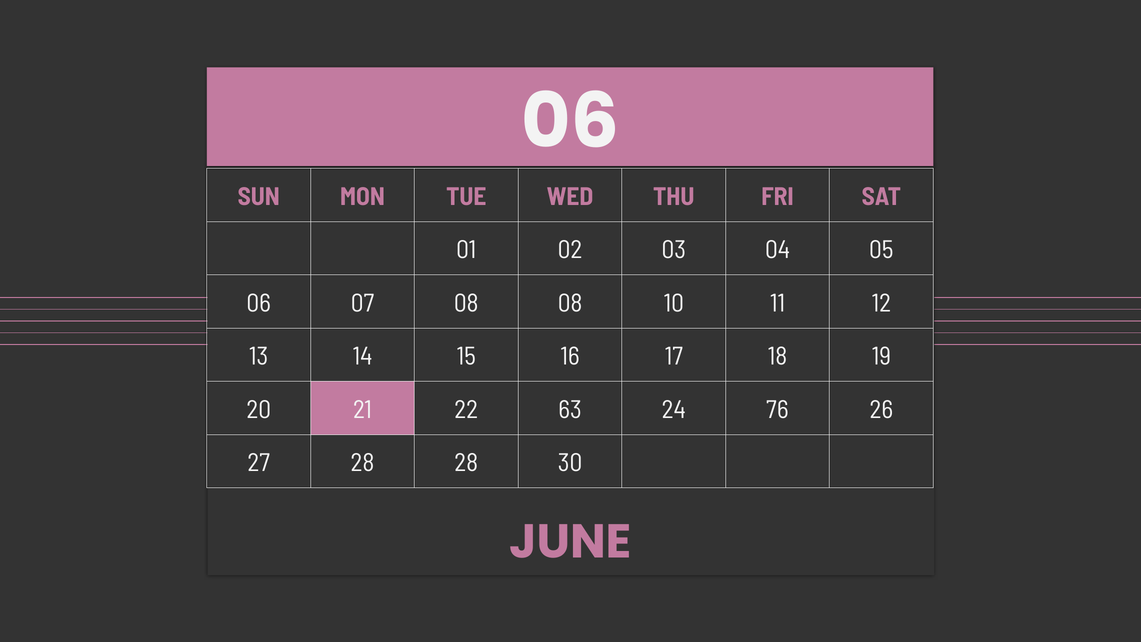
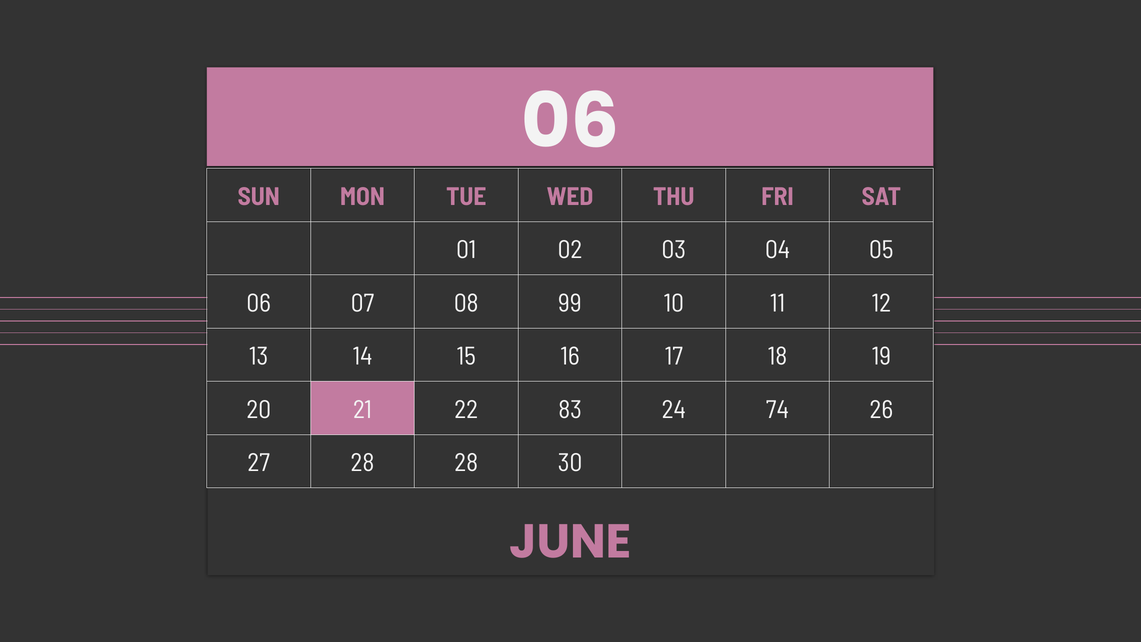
08 08: 08 -> 99
63: 63 -> 83
76: 76 -> 74
